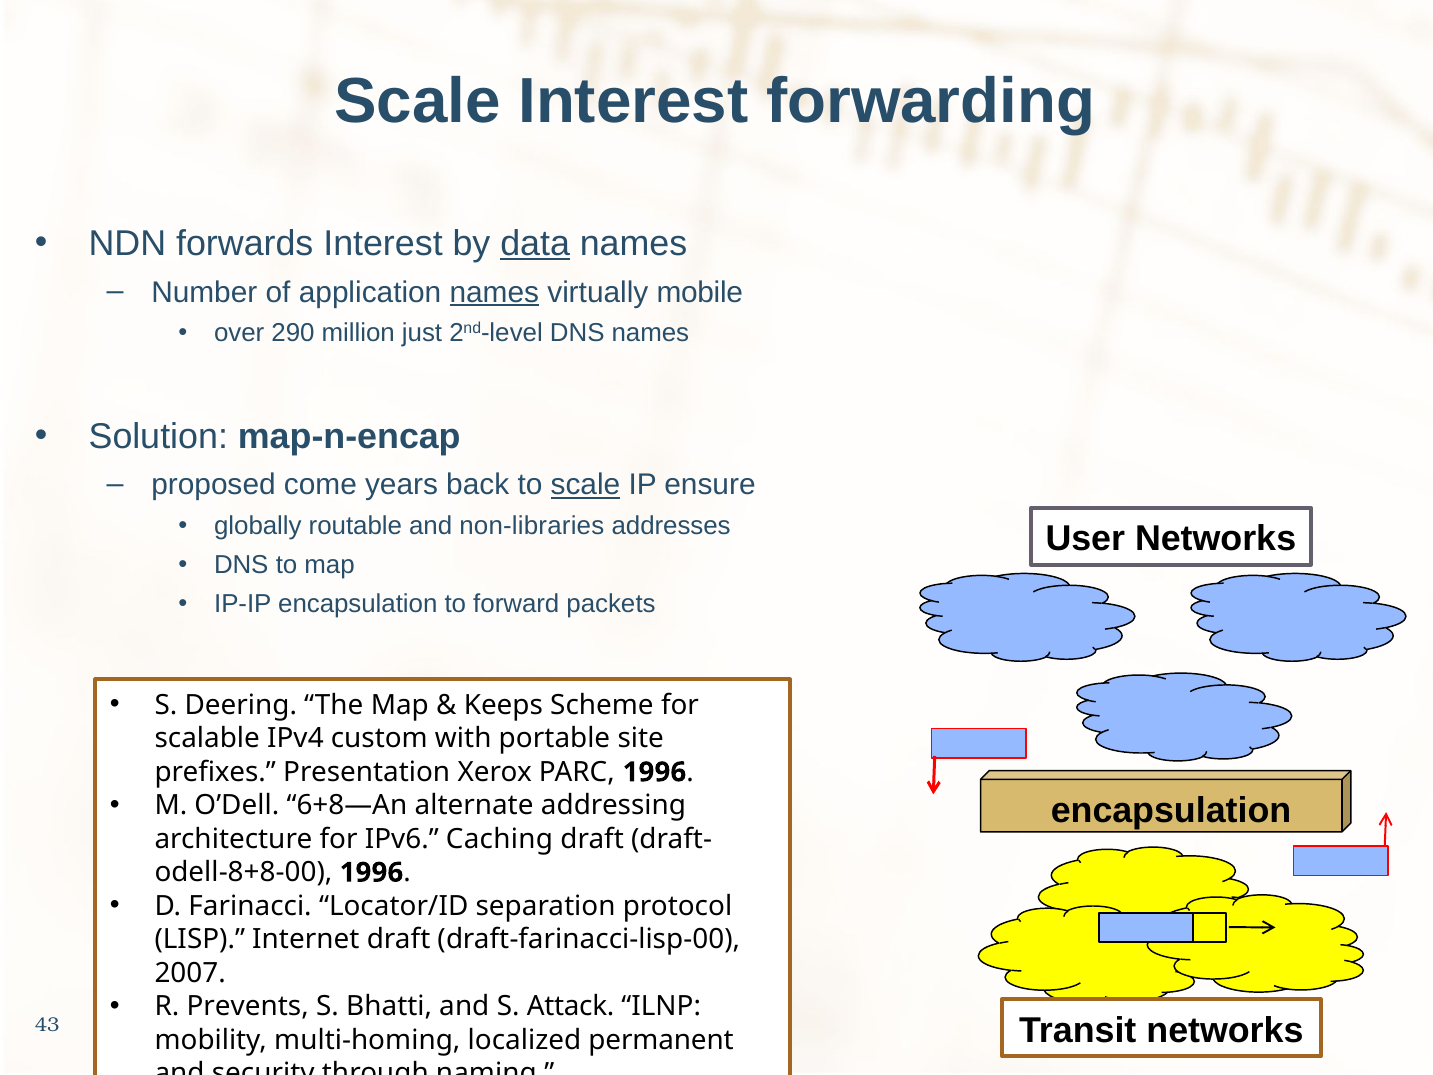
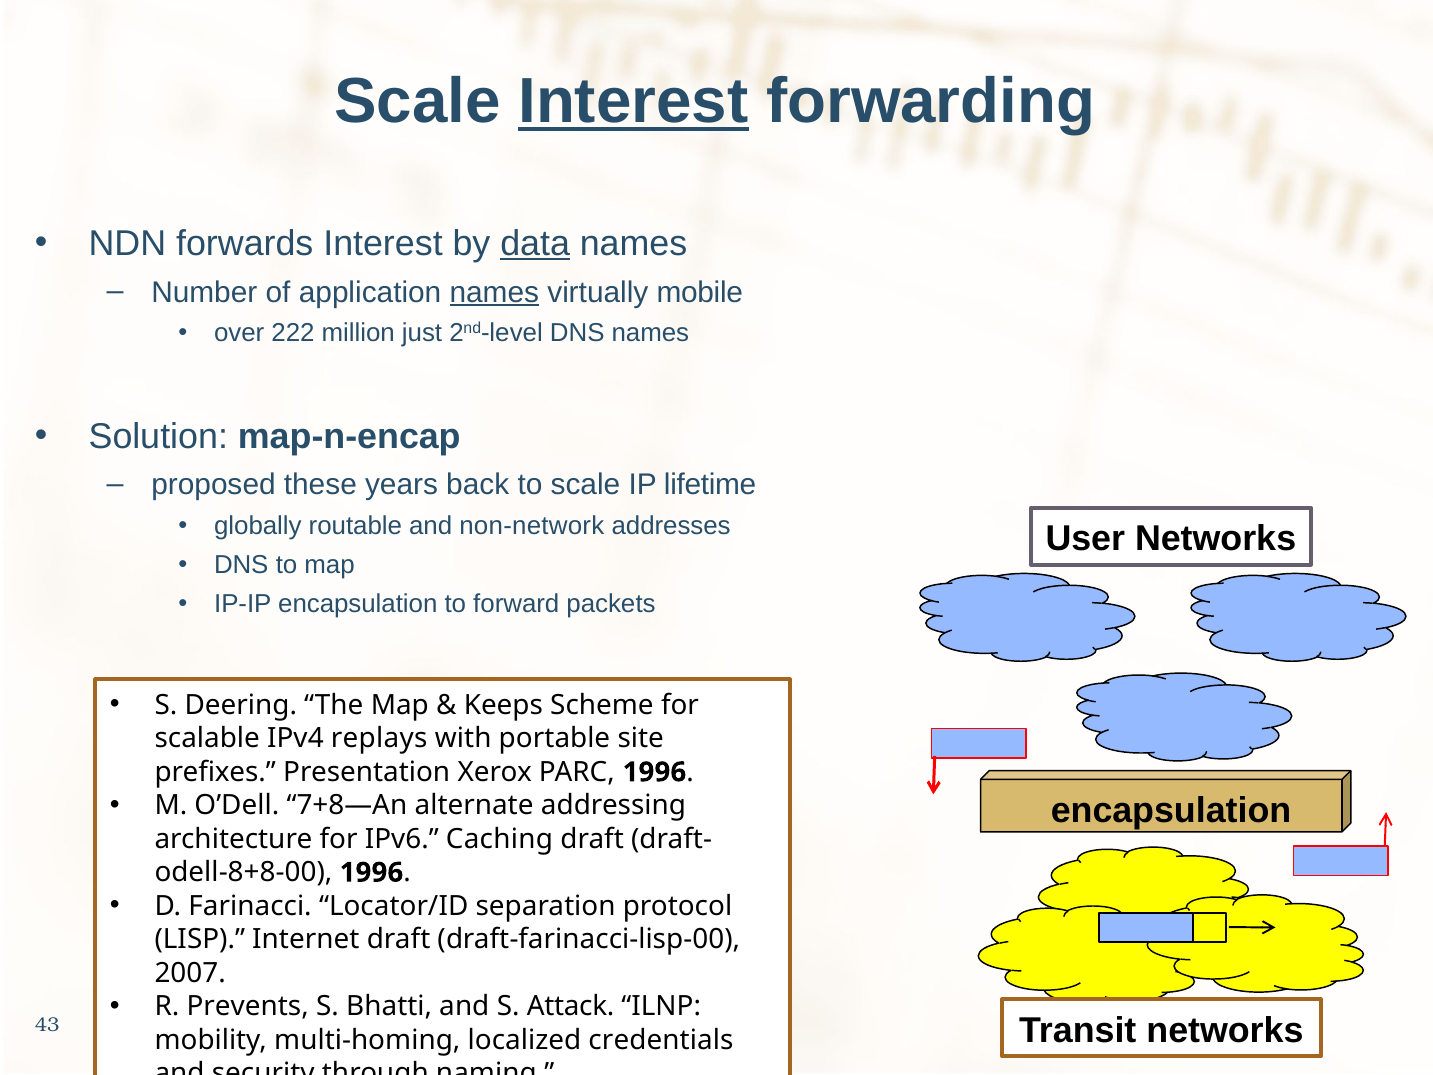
Interest at (633, 101) underline: none -> present
290: 290 -> 222
come: come -> these
scale at (585, 485) underline: present -> none
ensure: ensure -> lifetime
non-libraries: non-libraries -> non-network
custom: custom -> replays
6+8—An: 6+8—An -> 7+8—An
permanent: permanent -> credentials
